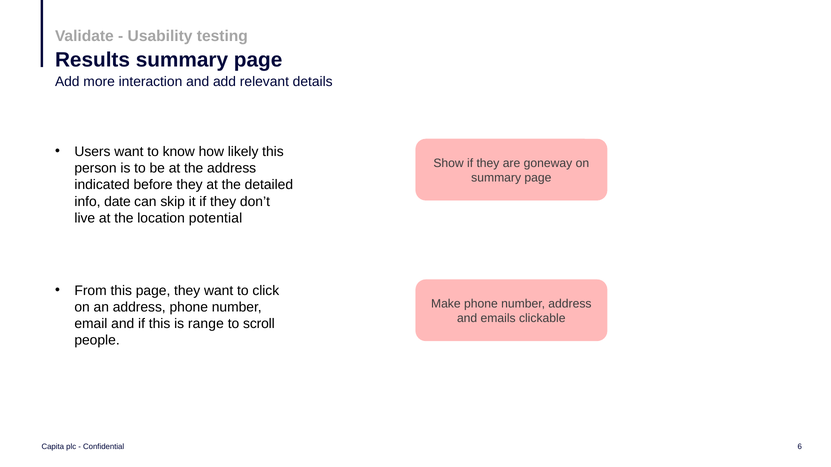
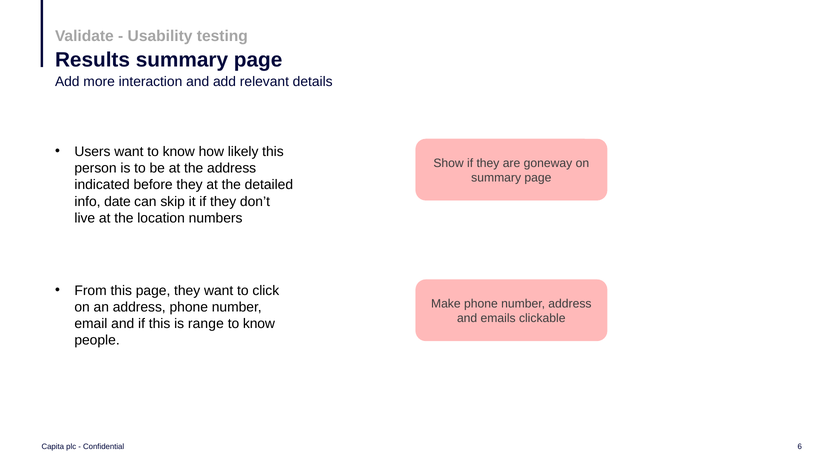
potential: potential -> numbers
scroll at (259, 324): scroll -> know
